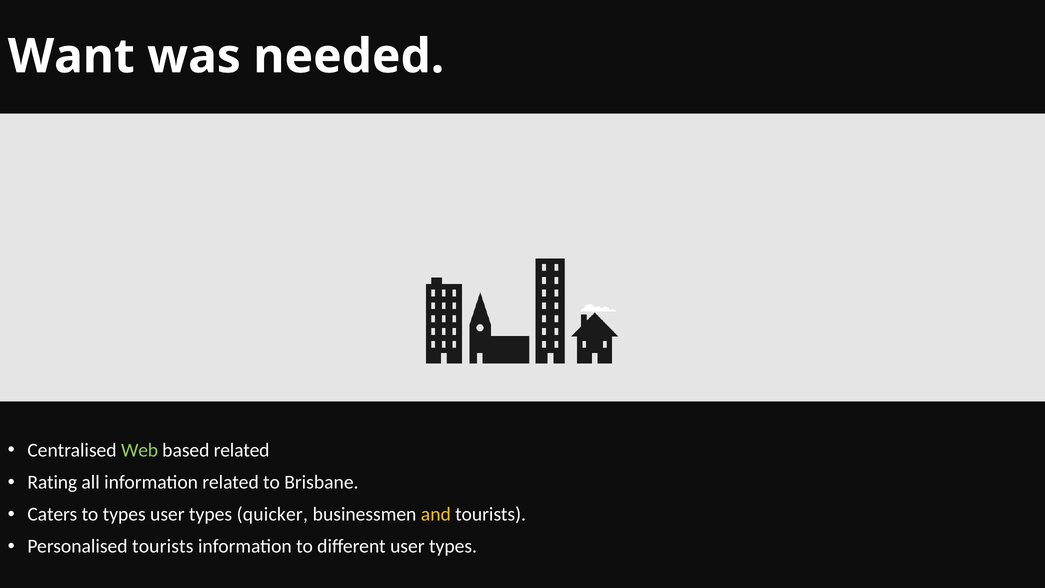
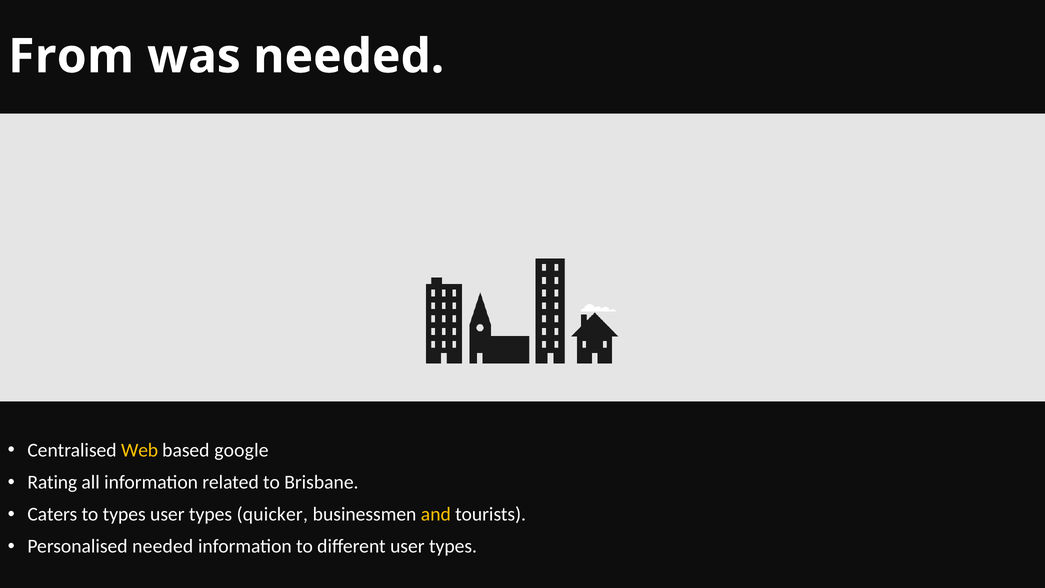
Want: Want -> From
Web colour: light green -> yellow
based related: related -> google
Personalised tourists: tourists -> needed
